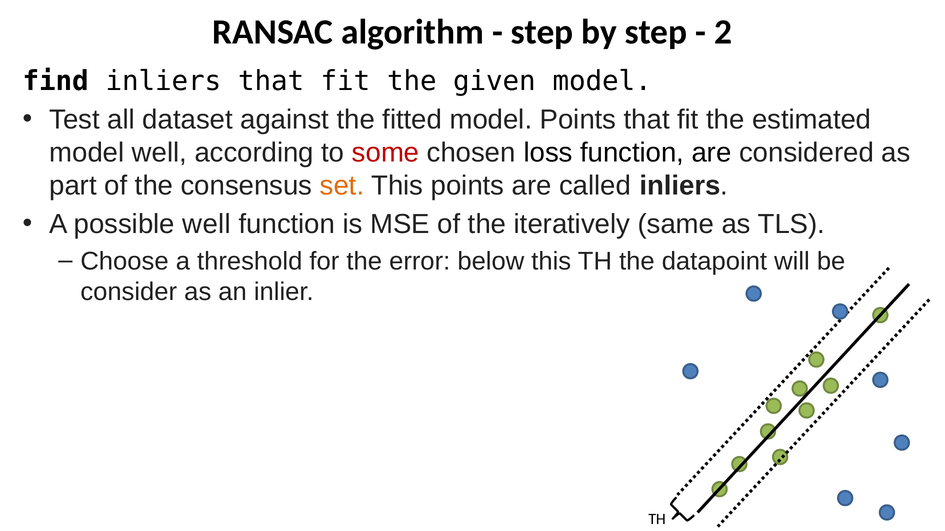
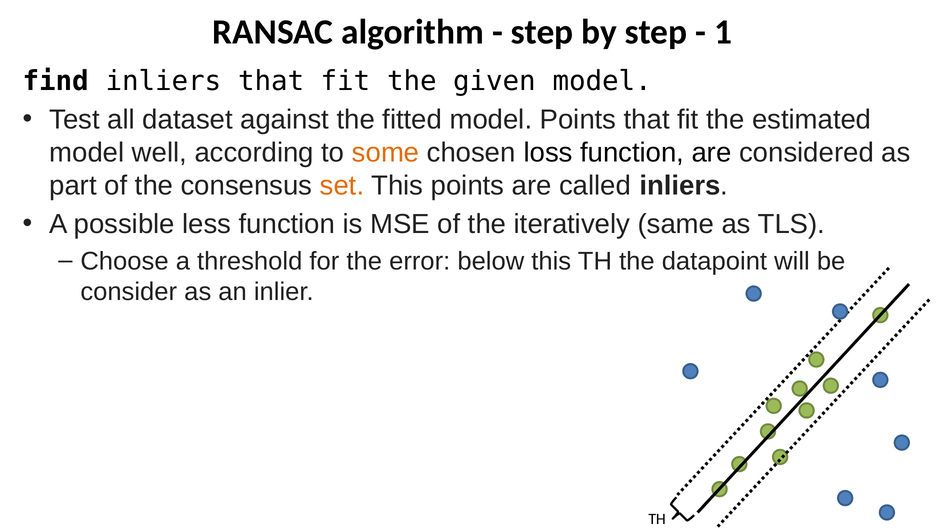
2: 2 -> 1
some colour: red -> orange
possible well: well -> less
